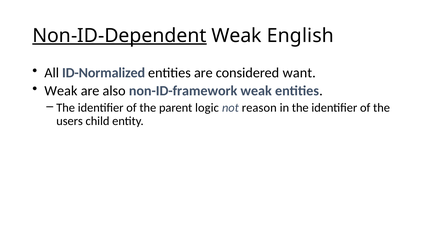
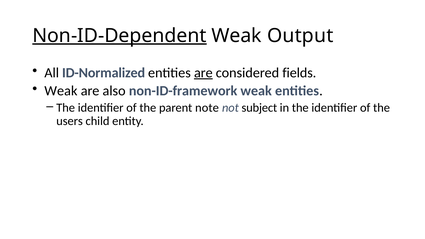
English: English -> Output
are at (203, 73) underline: none -> present
want: want -> fields
logic: logic -> note
reason: reason -> subject
